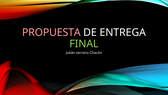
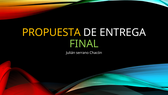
PROPUESTA colour: pink -> yellow
